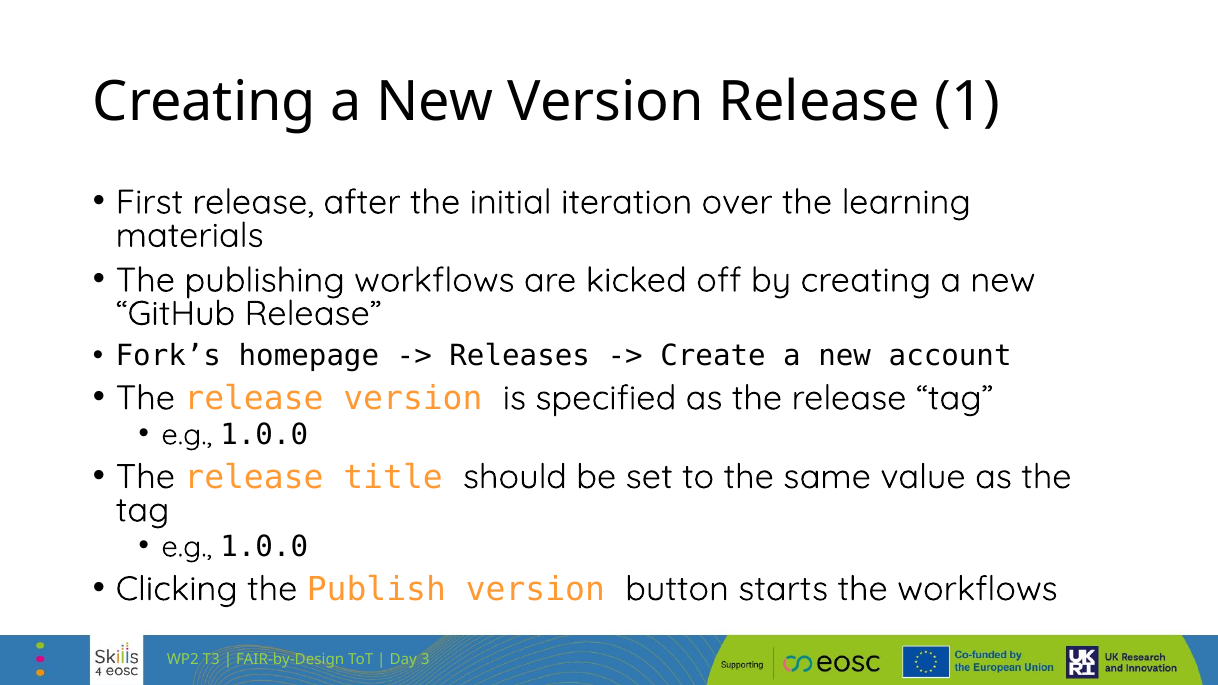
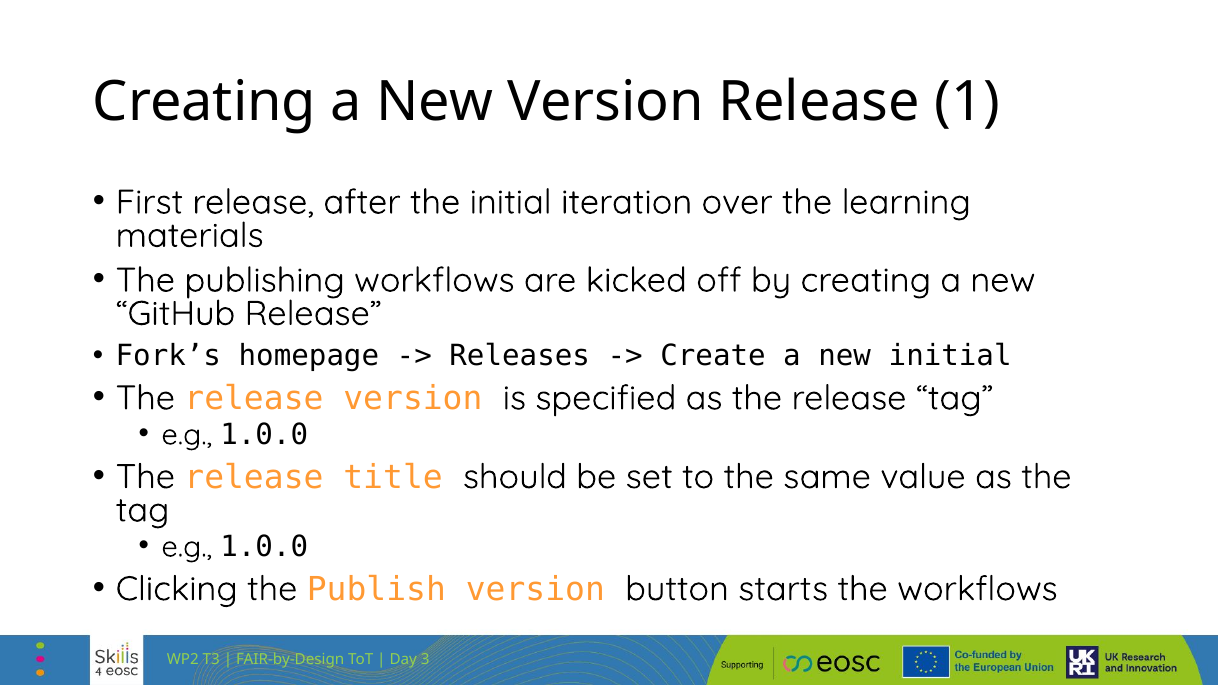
new account: account -> initial
